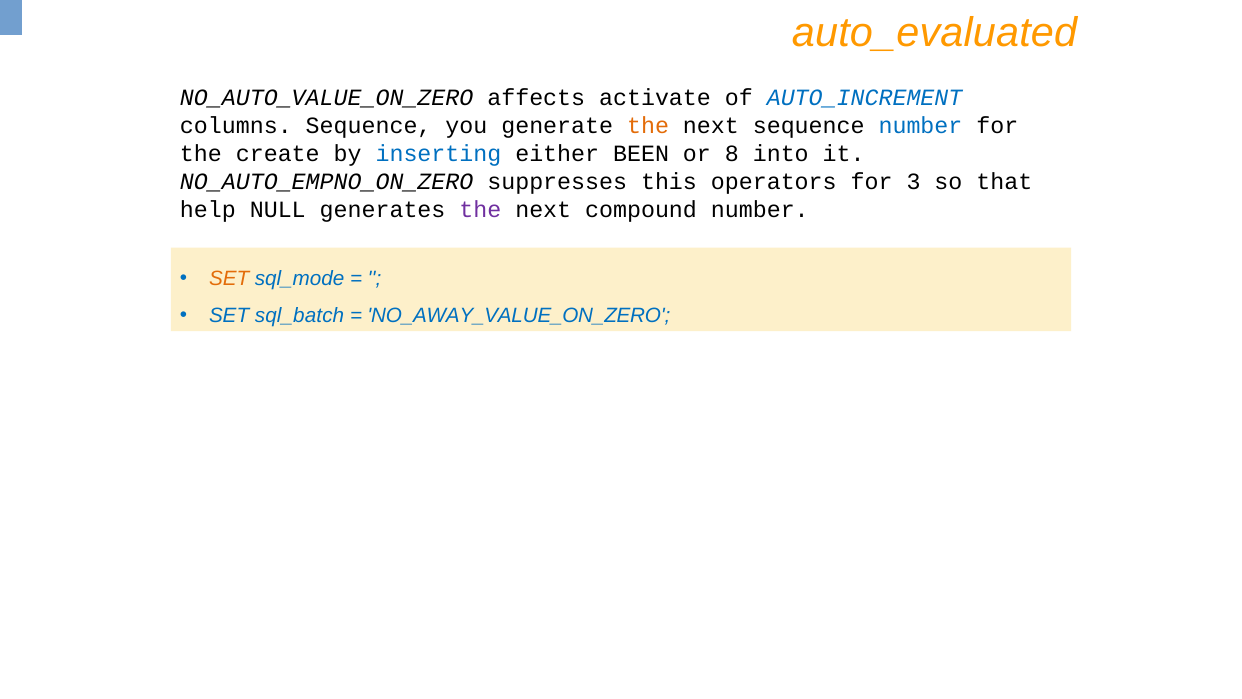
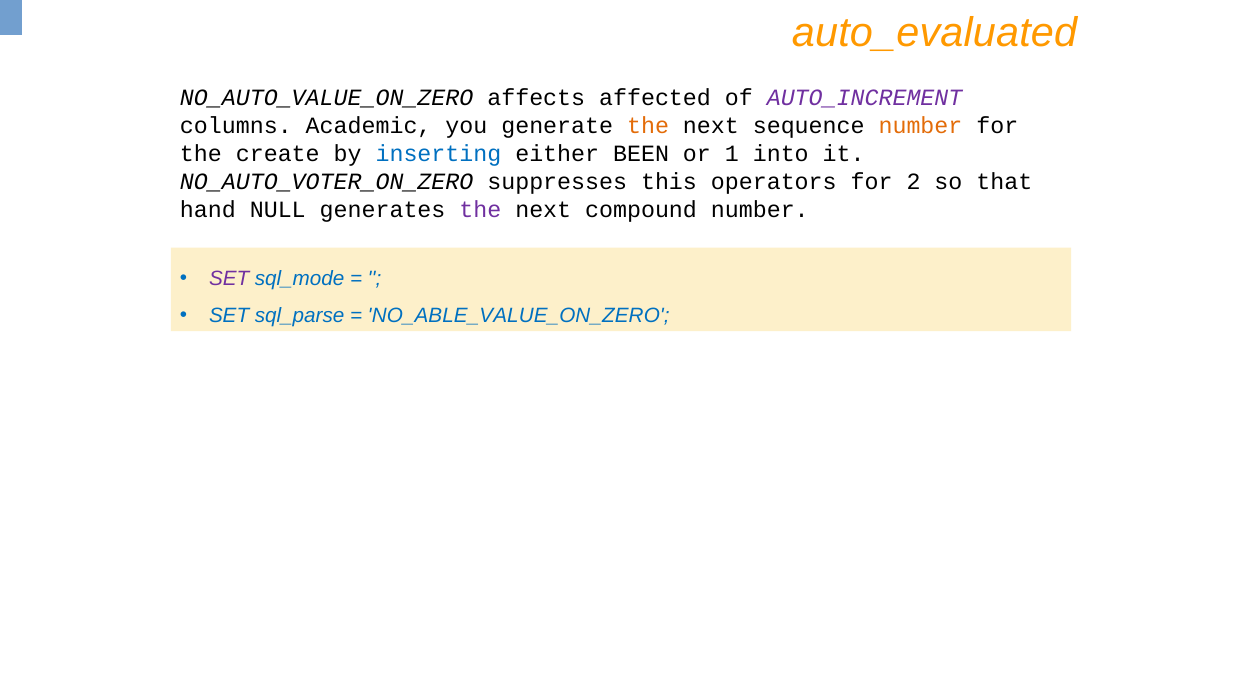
activate: activate -> affected
AUTO_INCREMENT colour: blue -> purple
columns Sequence: Sequence -> Academic
number at (920, 126) colour: blue -> orange
8: 8 -> 1
NO_AUTO_EMPNO_ON_ZERO: NO_AUTO_EMPNO_ON_ZERO -> NO_AUTO_VOTER_ON_ZERO
3: 3 -> 2
help: help -> hand
SET at (229, 278) colour: orange -> purple
sql_batch: sql_batch -> sql_parse
NO_AWAY_VALUE_ON_ZERO: NO_AWAY_VALUE_ON_ZERO -> NO_ABLE_VALUE_ON_ZERO
